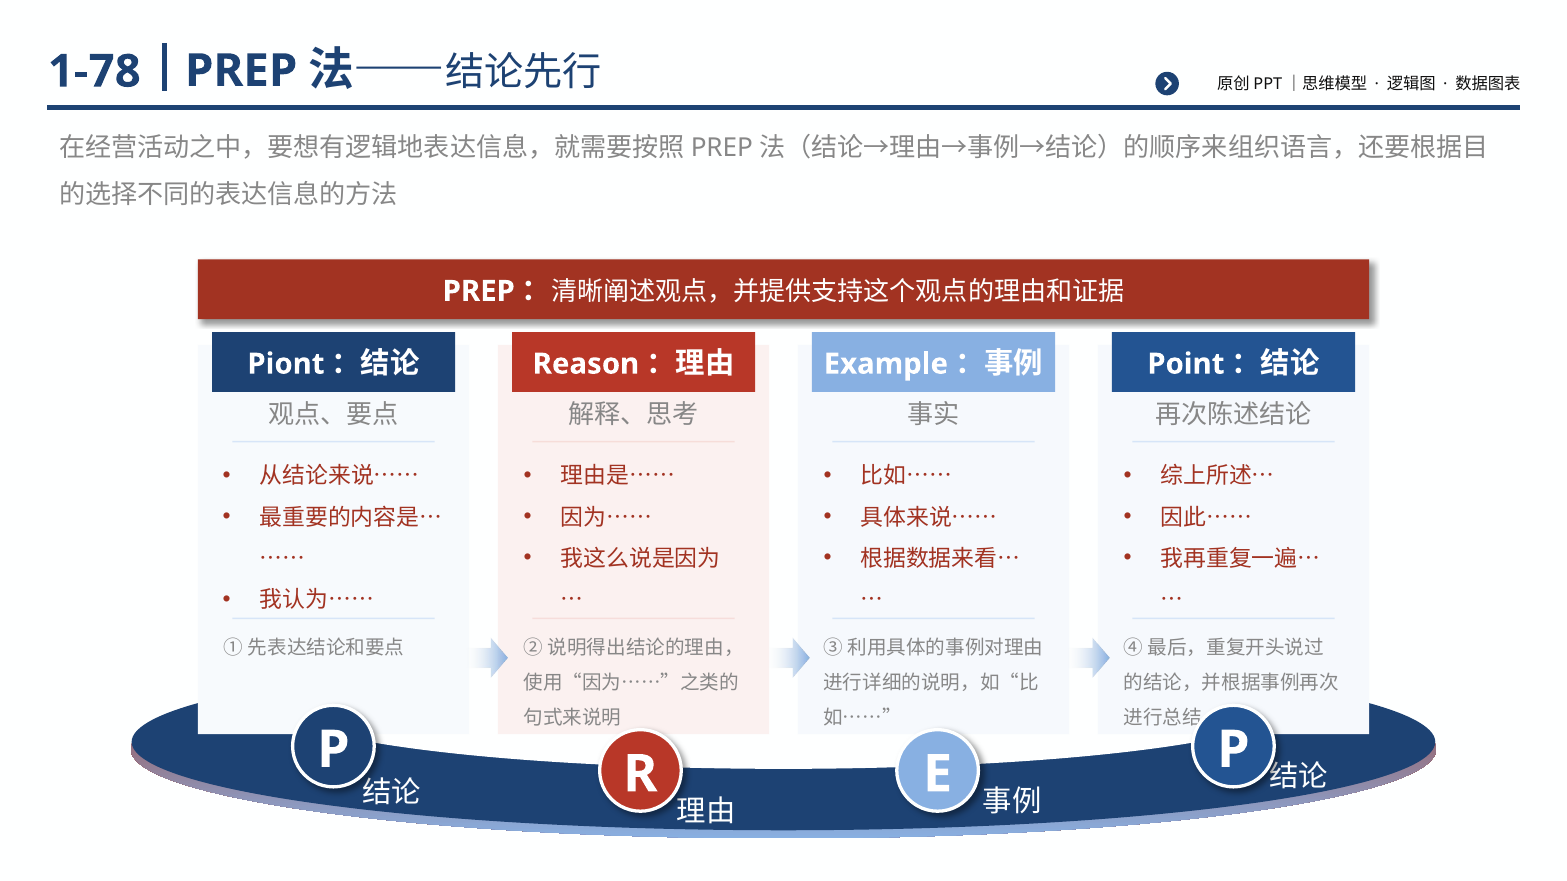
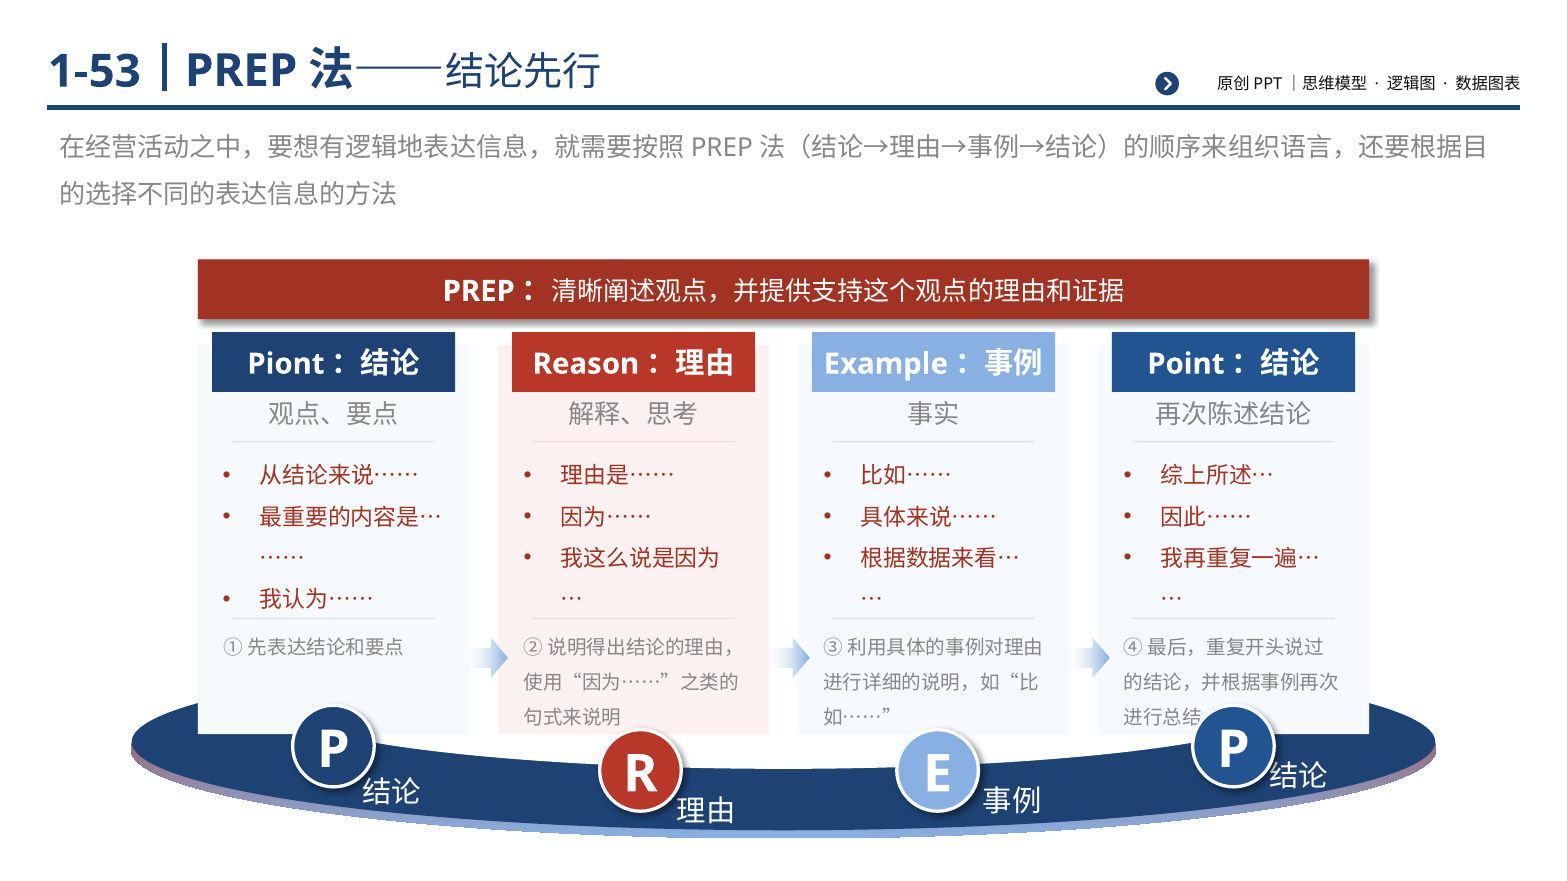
1-78: 1-78 -> 1-53
